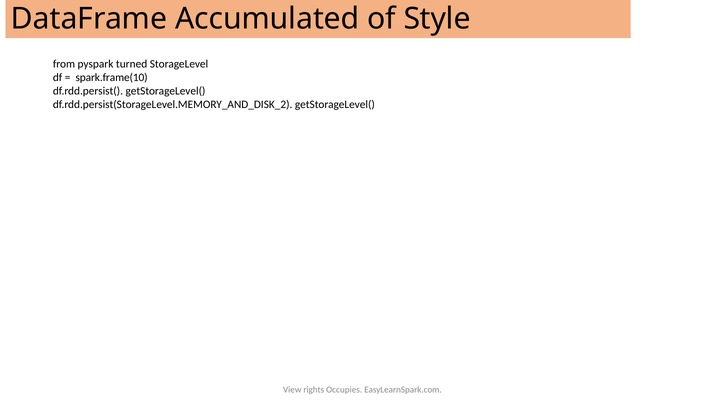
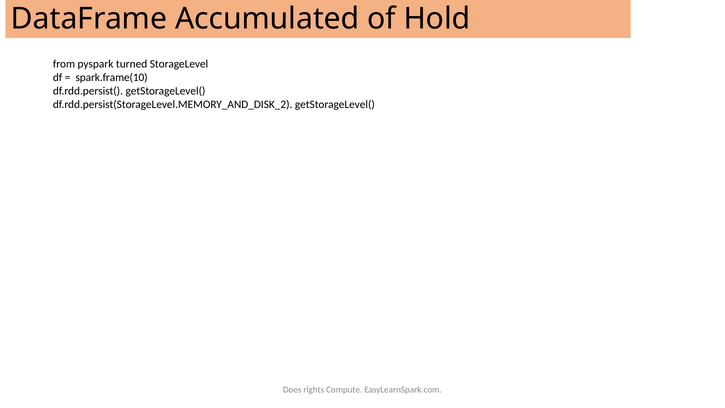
Style: Style -> Hold
View: View -> Does
Occupies: Occupies -> Compute
